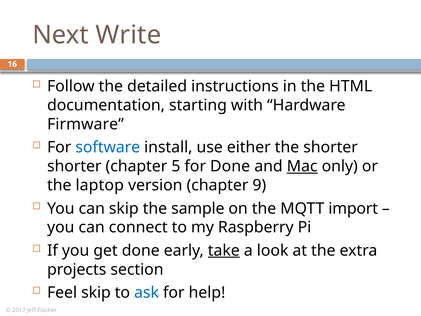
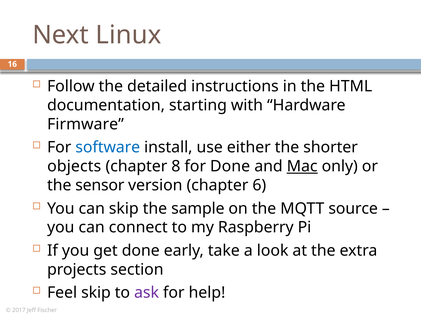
Write: Write -> Linux
shorter at (74, 166): shorter -> objects
5: 5 -> 8
laptop: laptop -> sensor
9: 9 -> 6
import: import -> source
take underline: present -> none
ask colour: blue -> purple
